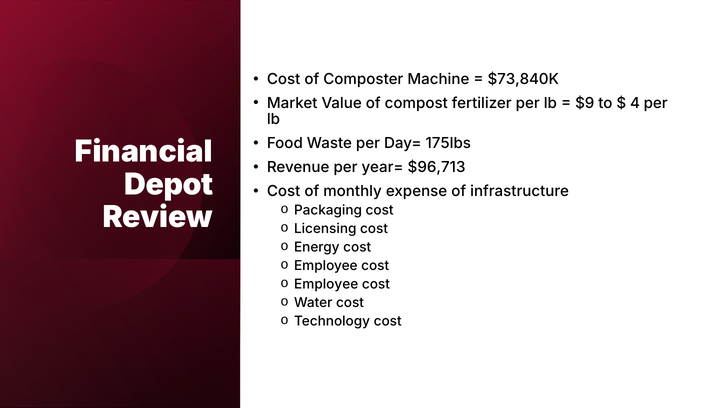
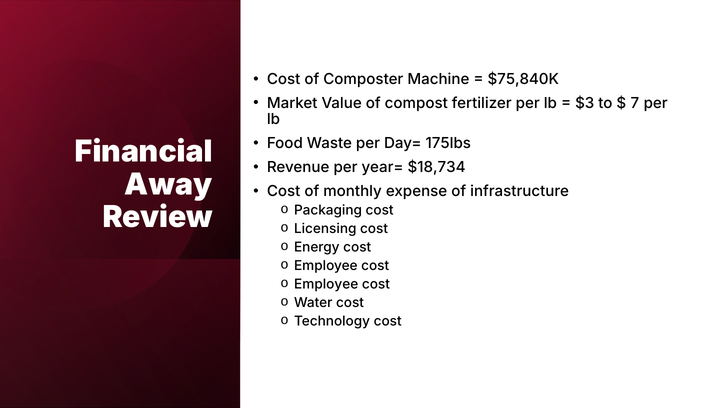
$73,840K: $73,840K -> $75,840K
$9: $9 -> $3
4: 4 -> 7
$96,713: $96,713 -> $18,734
Depot: Depot -> Away
